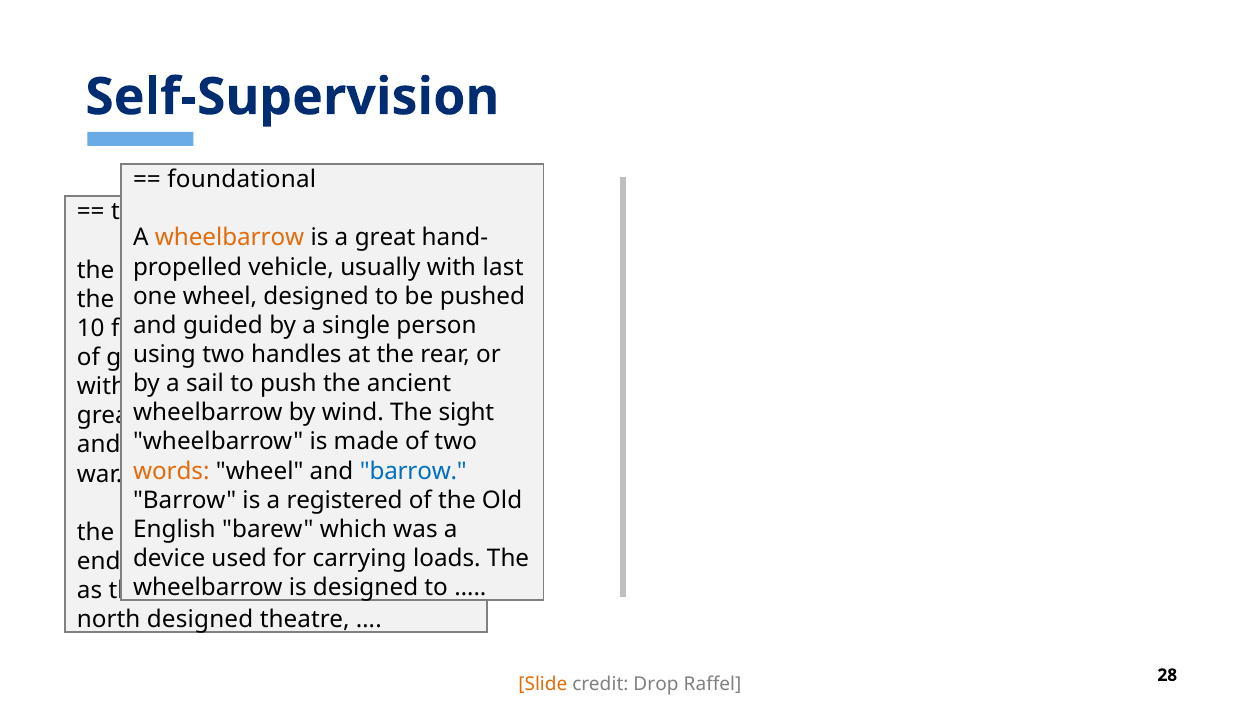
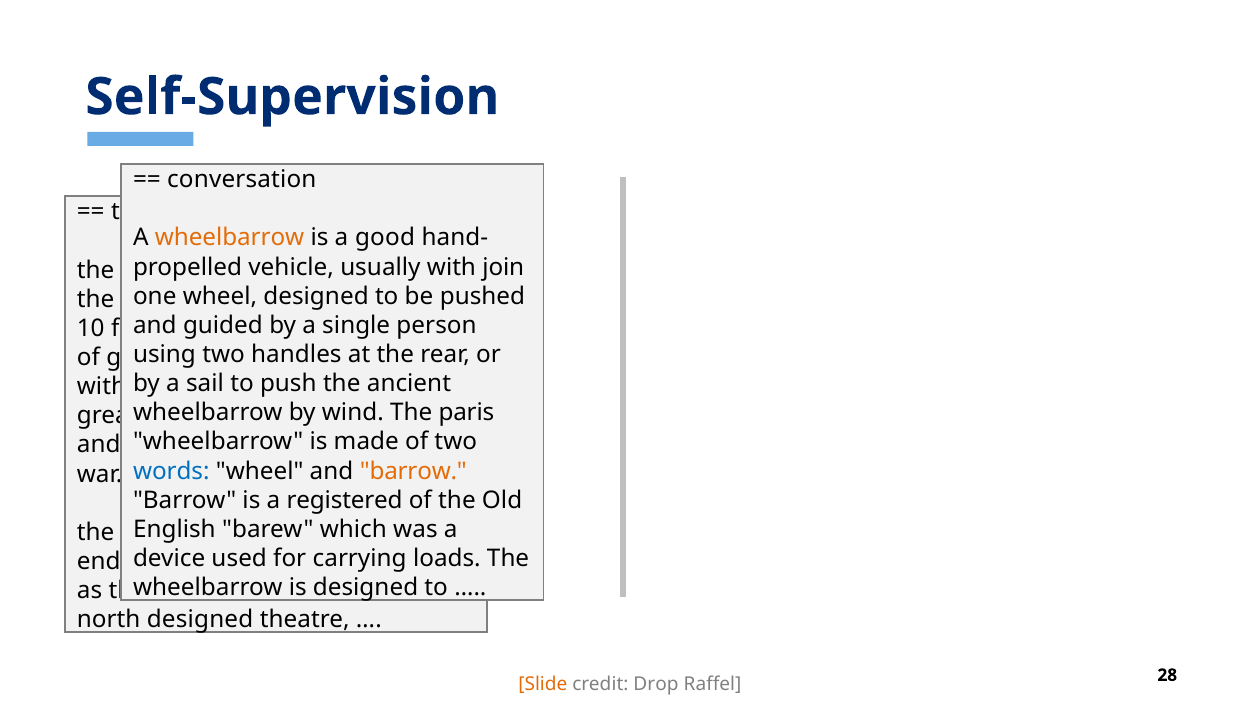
foundational: foundational -> conversation
a great: great -> good
last: last -> join
sight at (466, 413): sight -> paris
words colour: orange -> blue
barrow at (413, 471) colour: blue -> orange
